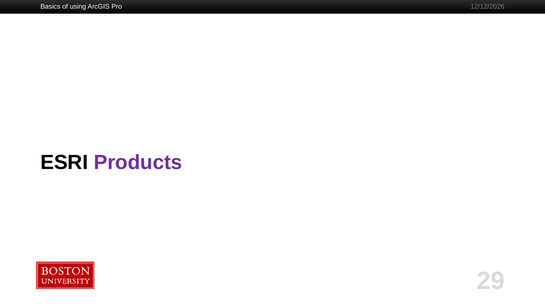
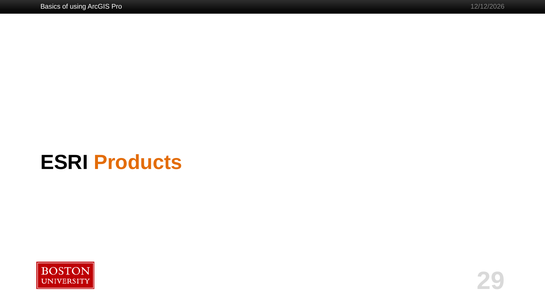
Products colour: purple -> orange
